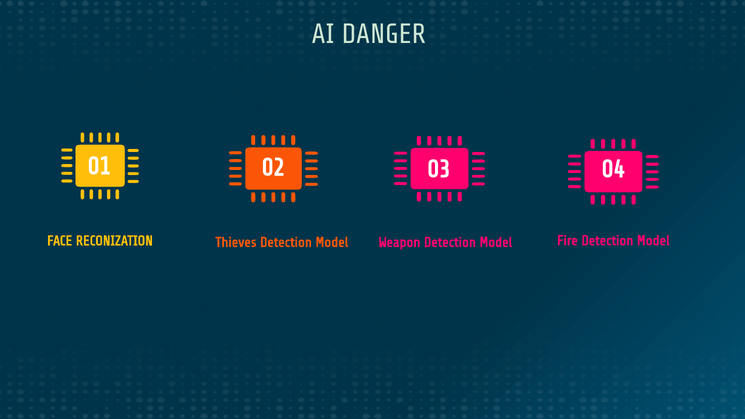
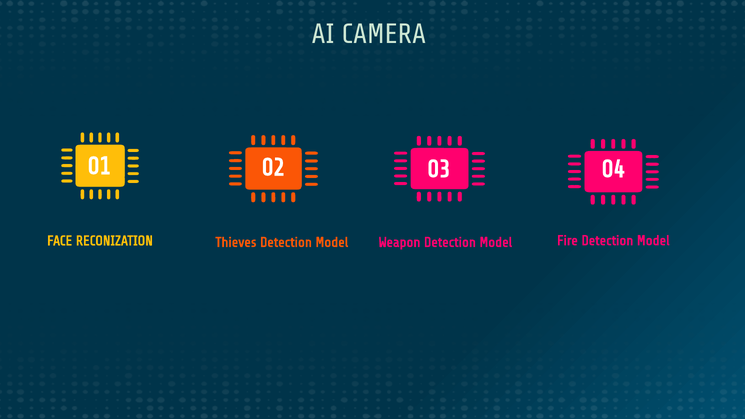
DANGER: DANGER -> CAMERA
